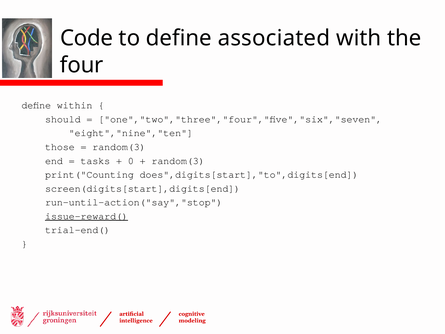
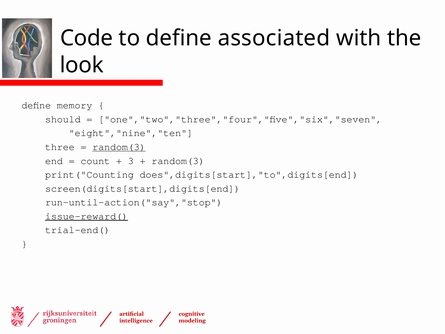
four: four -> look
within: within -> memory
those: those -> three
random(3 at (119, 147) underline: none -> present
tasks: tasks -> count
0: 0 -> 3
